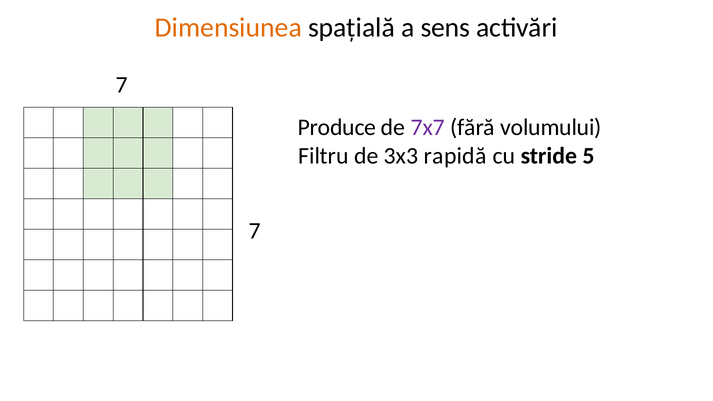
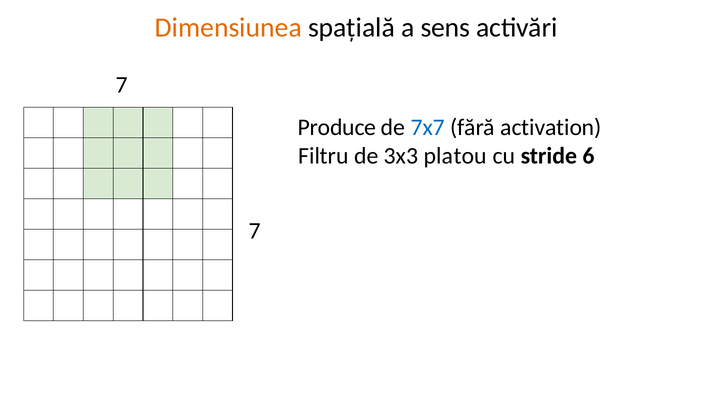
7x7 colour: purple -> blue
volumului: volumului -> activation
rapidă: rapidă -> platou
5: 5 -> 6
